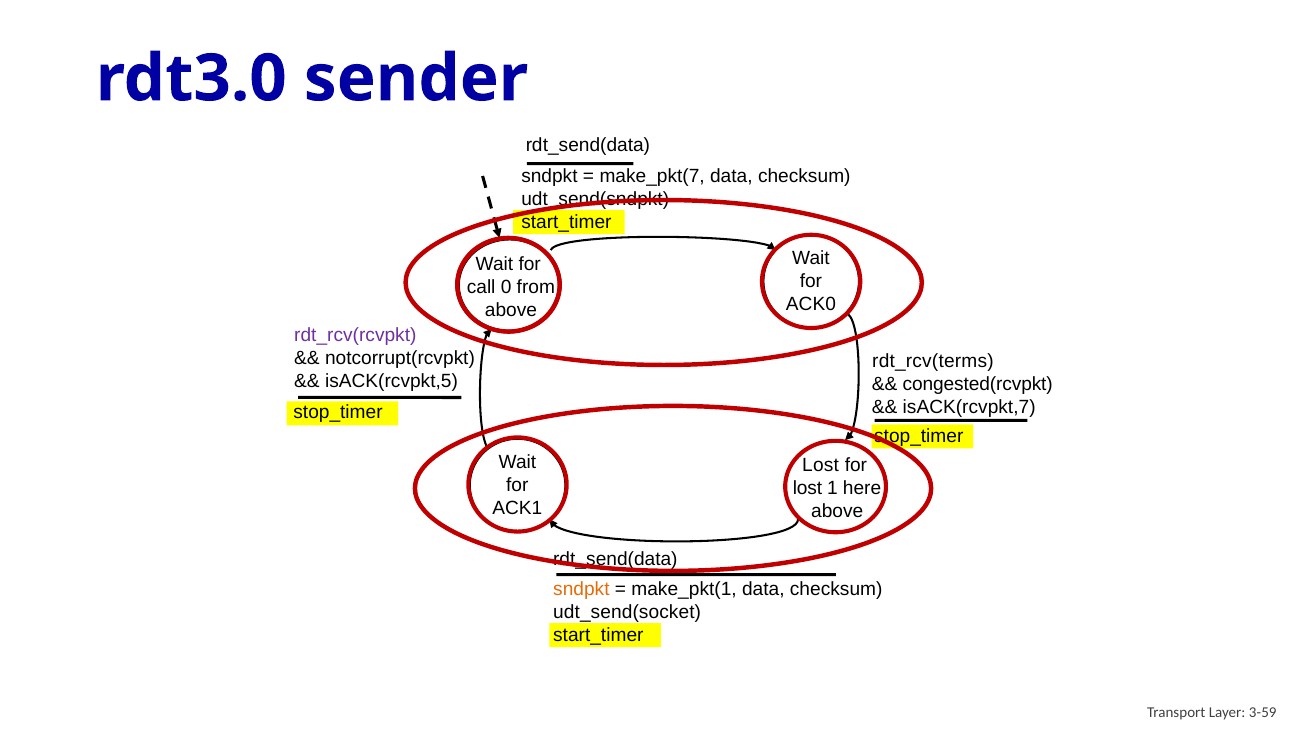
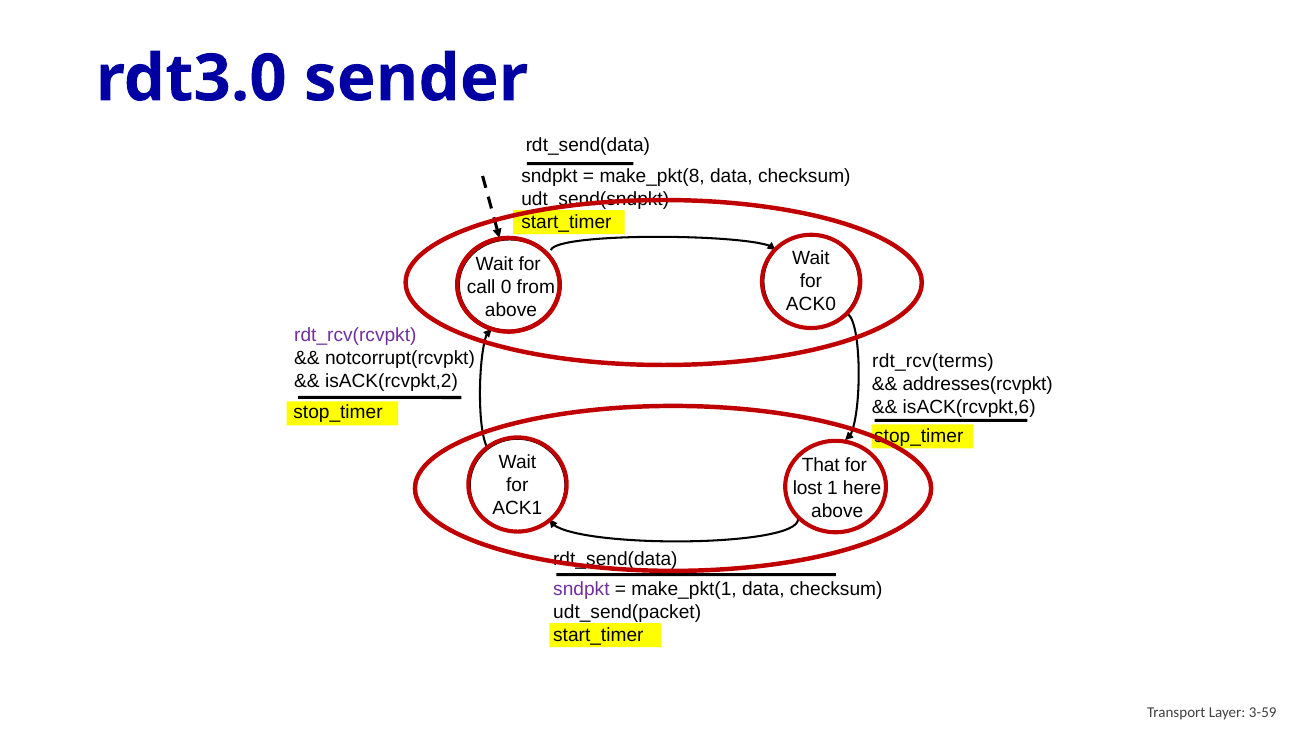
make_pkt(7: make_pkt(7 -> make_pkt(8
isACK(rcvpkt,5: isACK(rcvpkt,5 -> isACK(rcvpkt,2
congested(rcvpkt: congested(rcvpkt -> addresses(rcvpkt
isACK(rcvpkt,7: isACK(rcvpkt,7 -> isACK(rcvpkt,6
Lost at (821, 465): Lost -> That
sndpkt at (581, 589) colour: orange -> purple
udt_send(socket: udt_send(socket -> udt_send(packet
